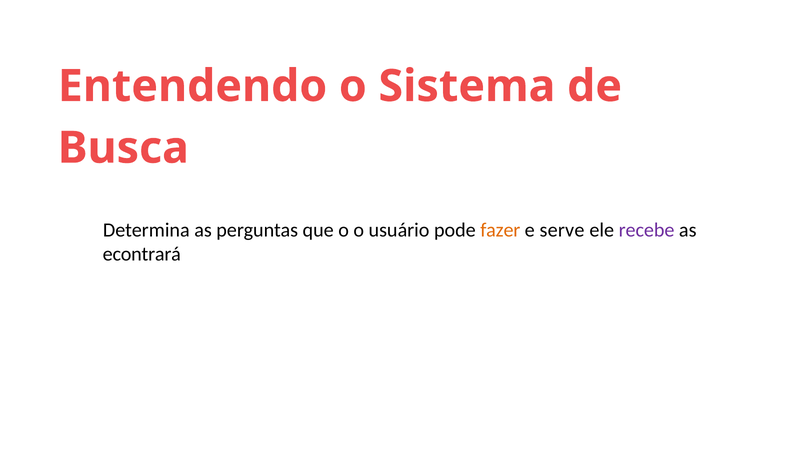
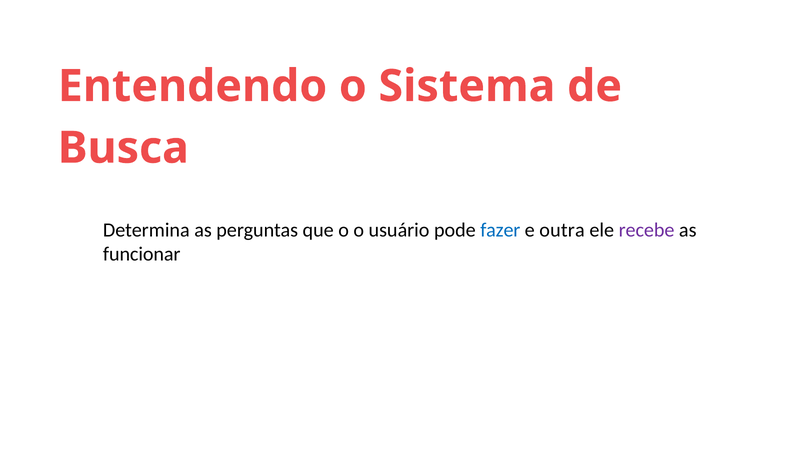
fazer colour: orange -> blue
serve: serve -> outra
econtrará: econtrará -> funcionar
